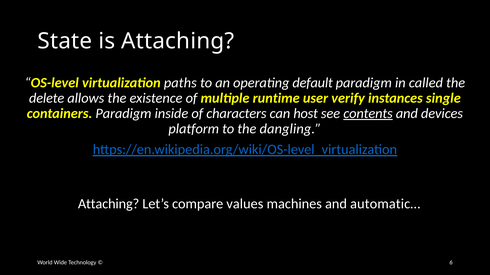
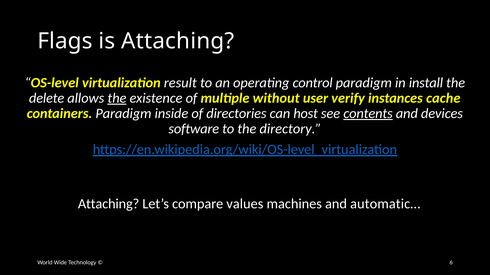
State: State -> Flags
paths: paths -> result
default: default -> control
called: called -> install
the at (117, 98) underline: none -> present
runtime: runtime -> without
single: single -> cache
characters: characters -> directories
platform: platform -> software
dangling: dangling -> directory
